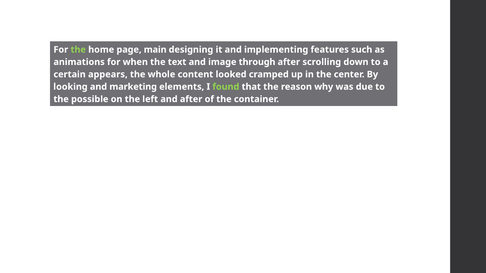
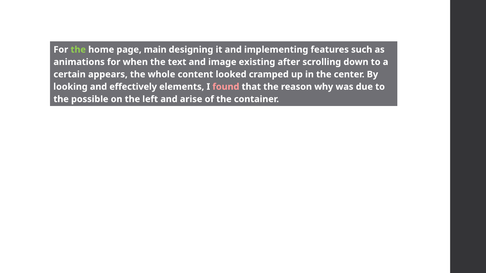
through: through -> existing
marketing: marketing -> effectively
found colour: light green -> pink
and after: after -> arise
